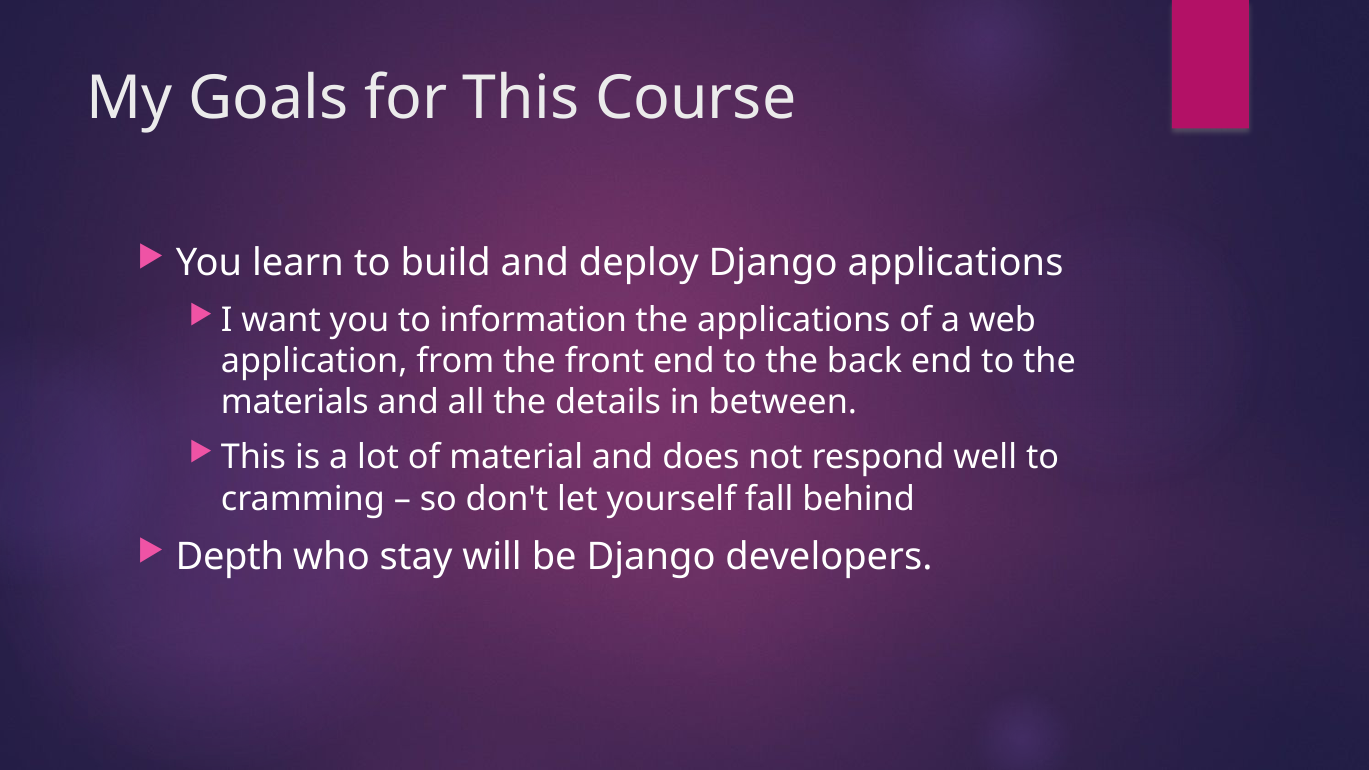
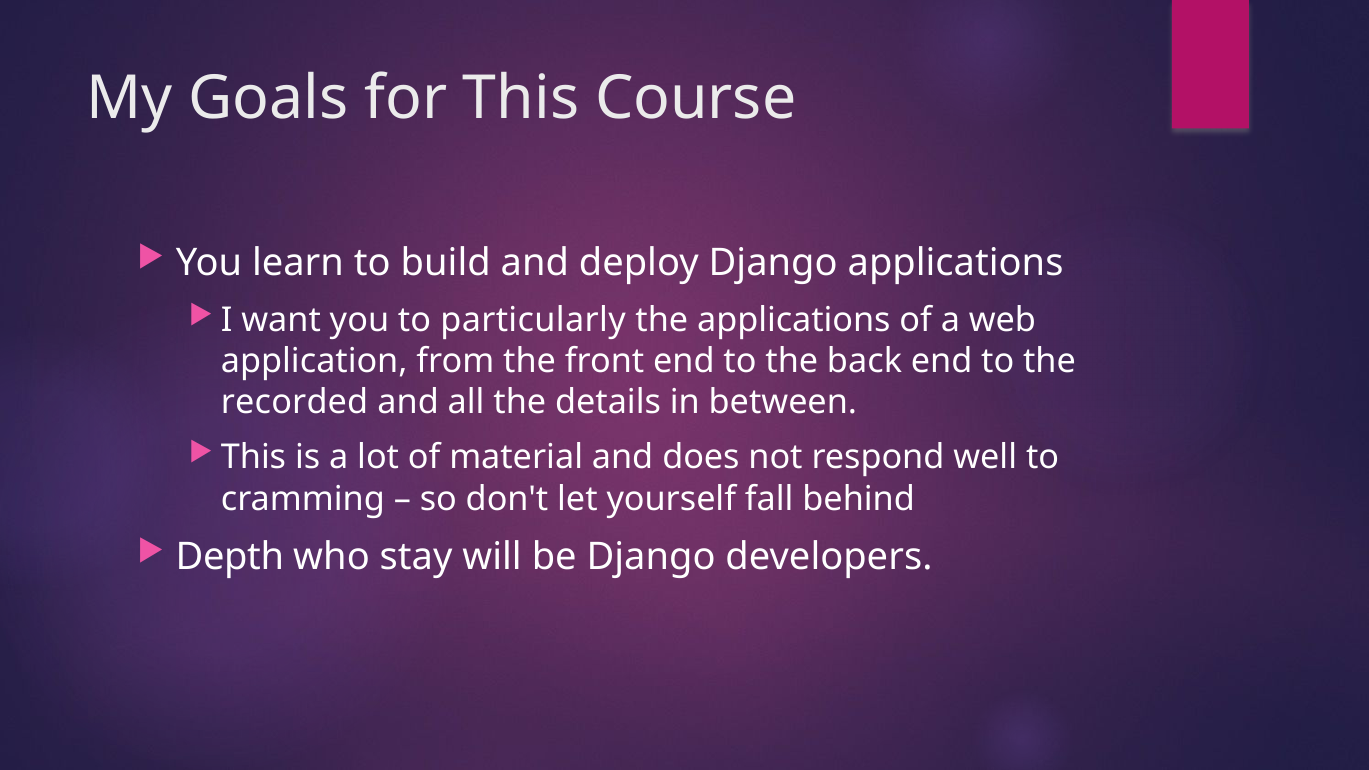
information: information -> particularly
materials: materials -> recorded
